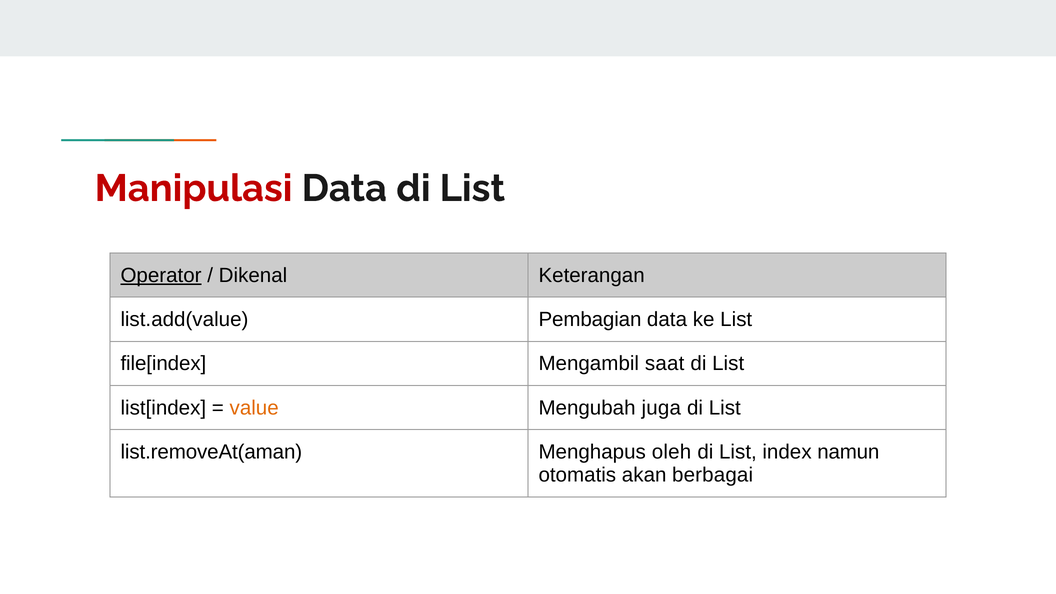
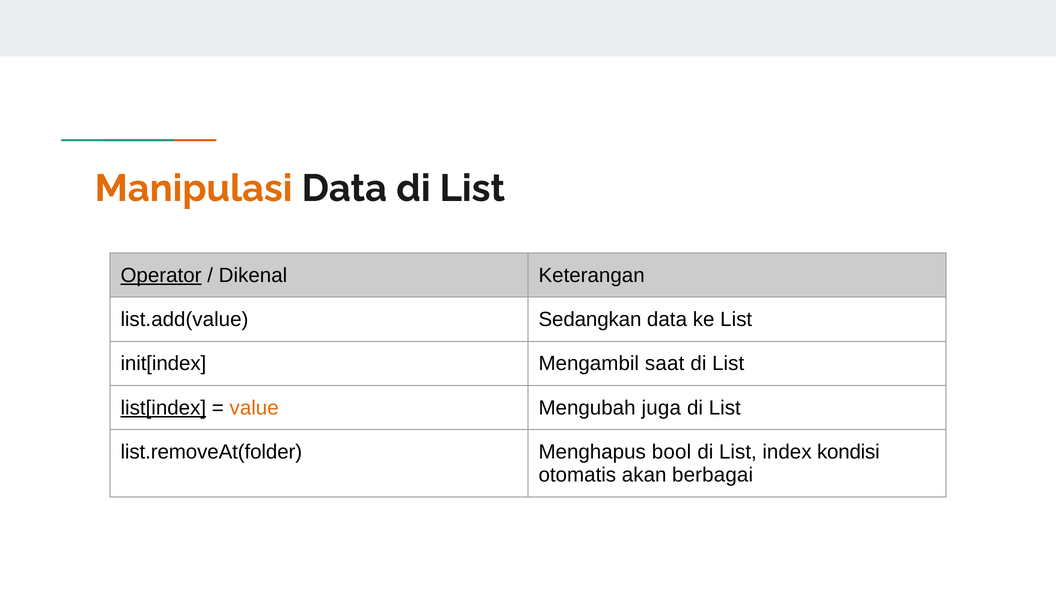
Manipulasi colour: red -> orange
Pembagian: Pembagian -> Sedangkan
file[index: file[index -> init[index
list[index underline: none -> present
list.removeAt(aman: list.removeAt(aman -> list.removeAt(folder
oleh: oleh -> bool
namun: namun -> kondisi
